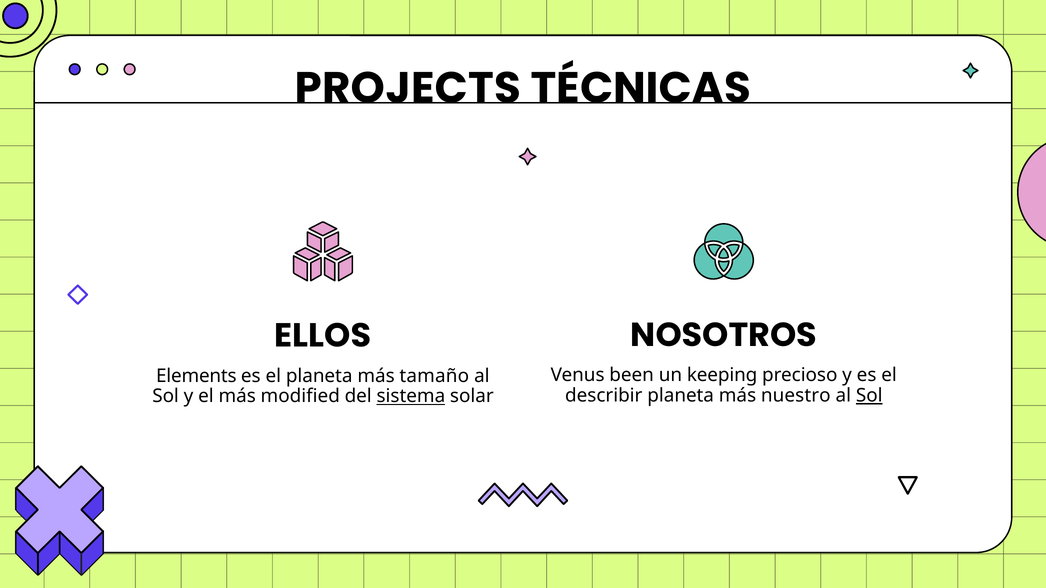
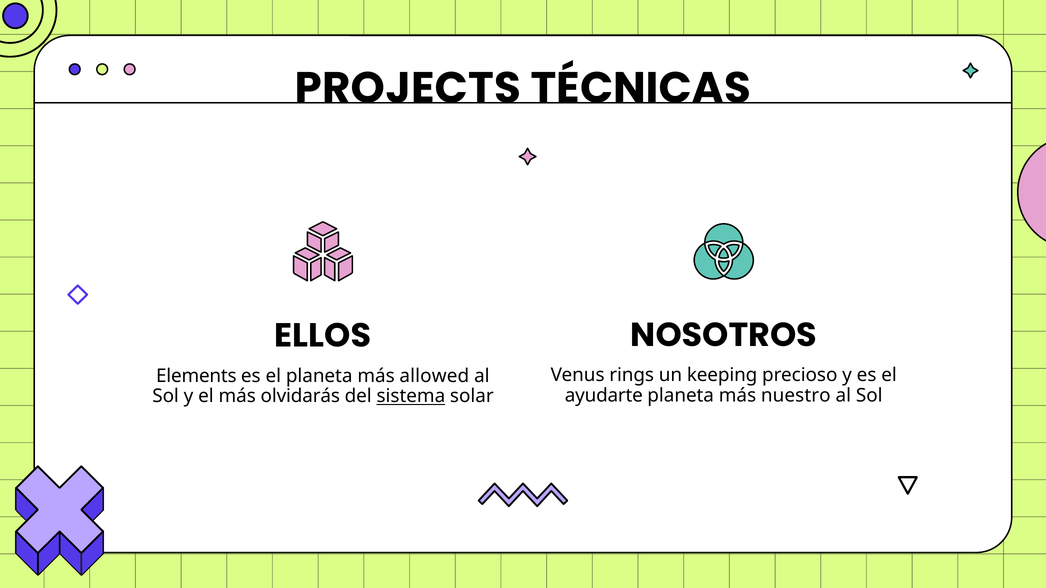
been: been -> rings
tamaño: tamaño -> allowed
describir: describir -> ayudarte
Sol at (869, 396) underline: present -> none
modified: modified -> olvidarás
